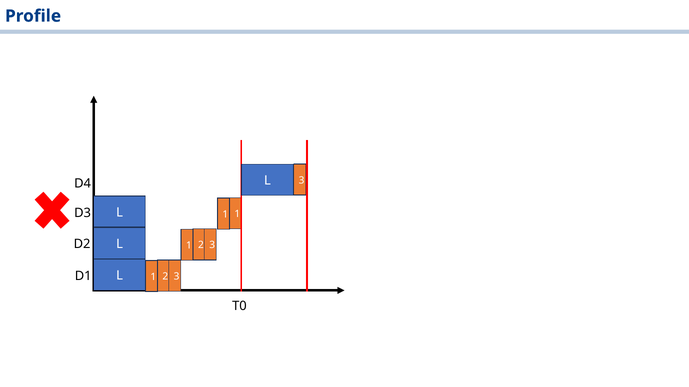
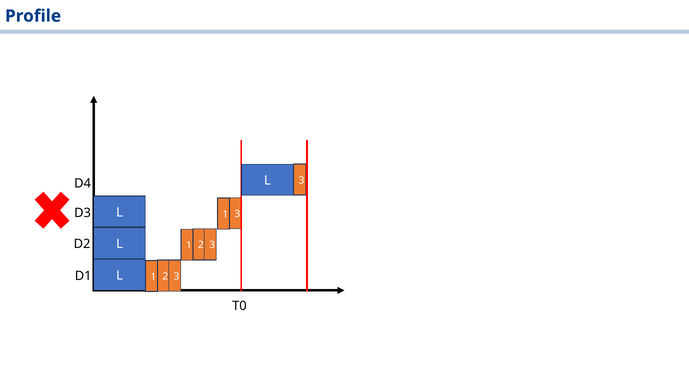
1 1: 1 -> 3
